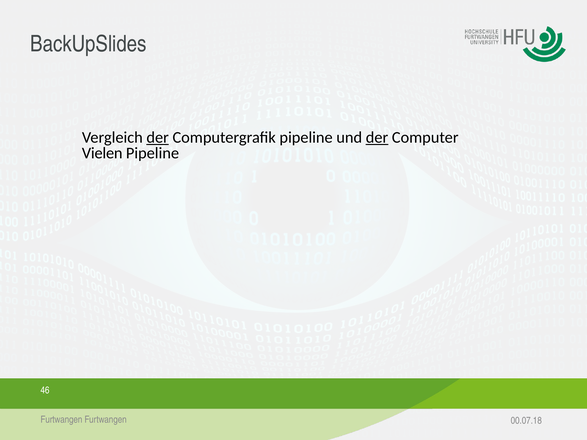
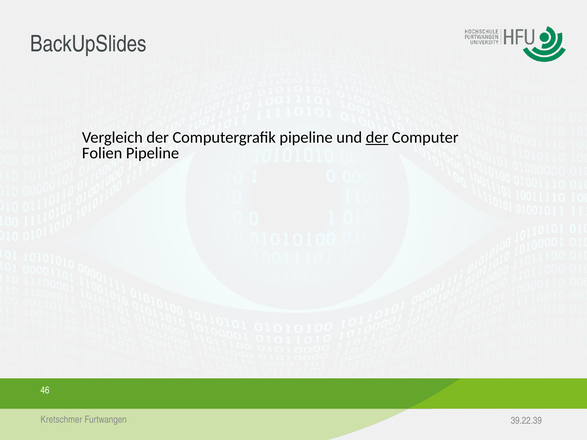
der at (158, 138) underline: present -> none
Vielen: Vielen -> Folien
Furtwangen at (61, 420): Furtwangen -> Kretschmer
00.07.18: 00.07.18 -> 39.22.39
